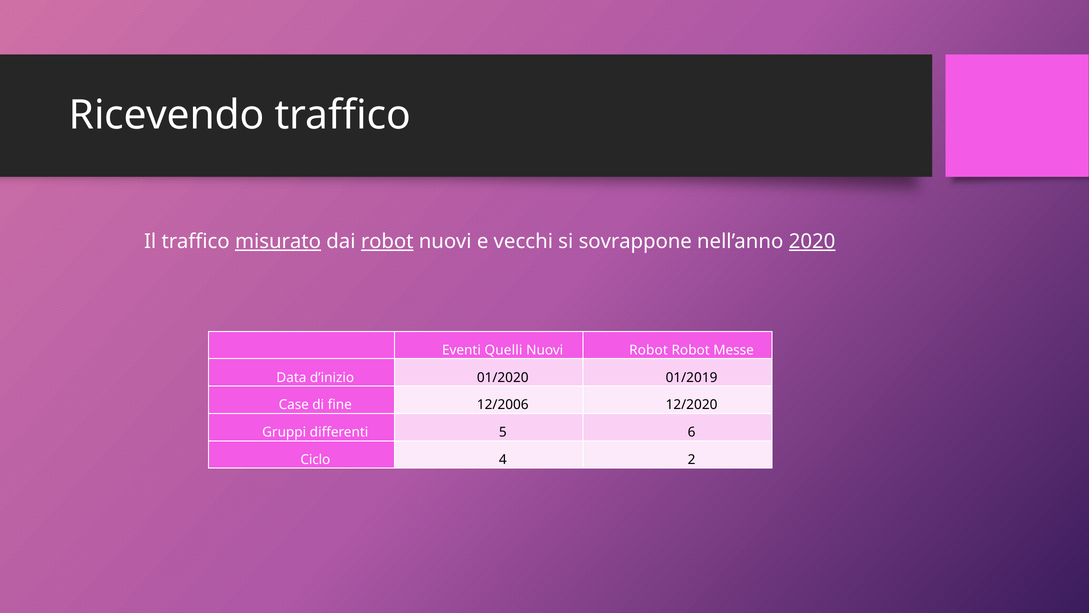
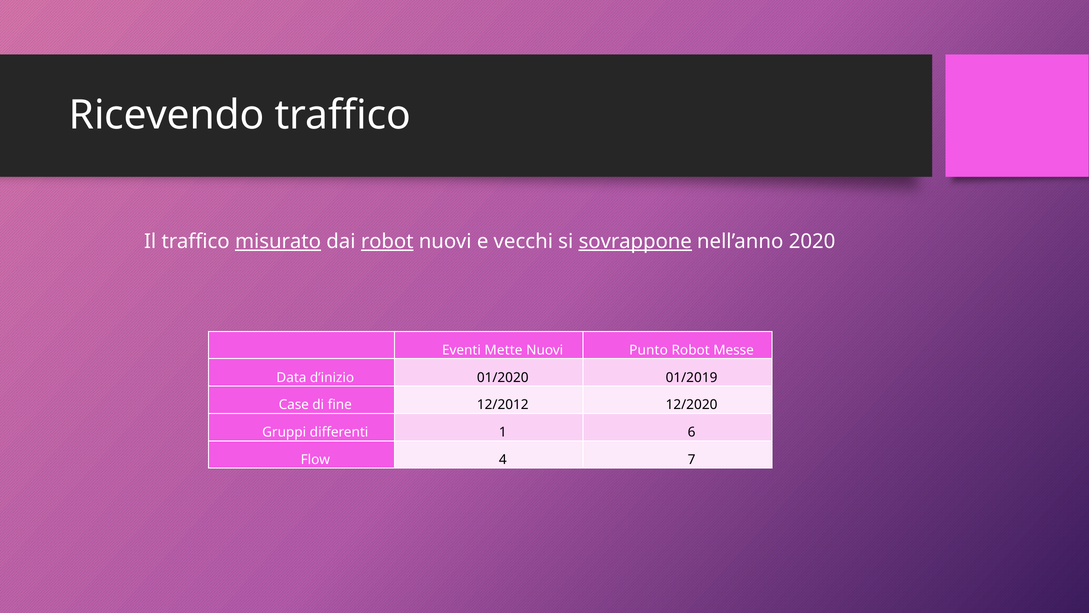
sovrappone underline: none -> present
2020 underline: present -> none
Quelli: Quelli -> Mette
Nuovi Robot: Robot -> Punto
12/2006: 12/2006 -> 12/2012
5: 5 -> 1
Ciclo: Ciclo -> Flow
2: 2 -> 7
